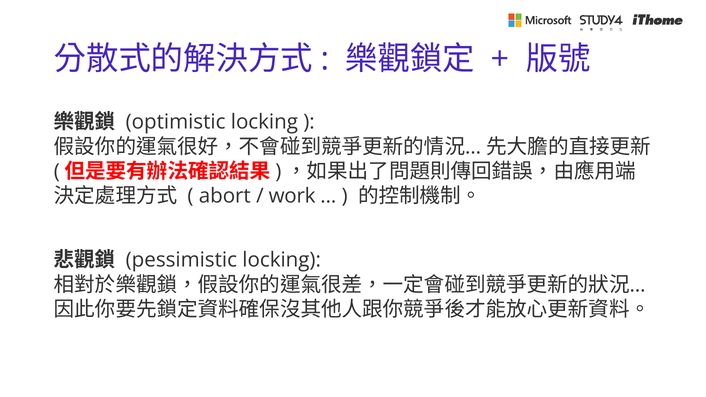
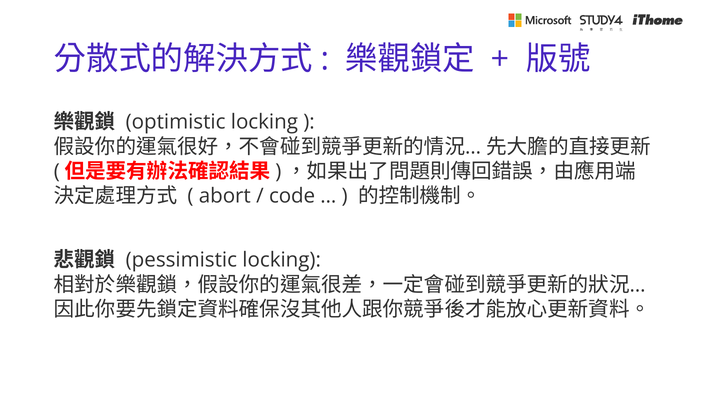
work: work -> code
